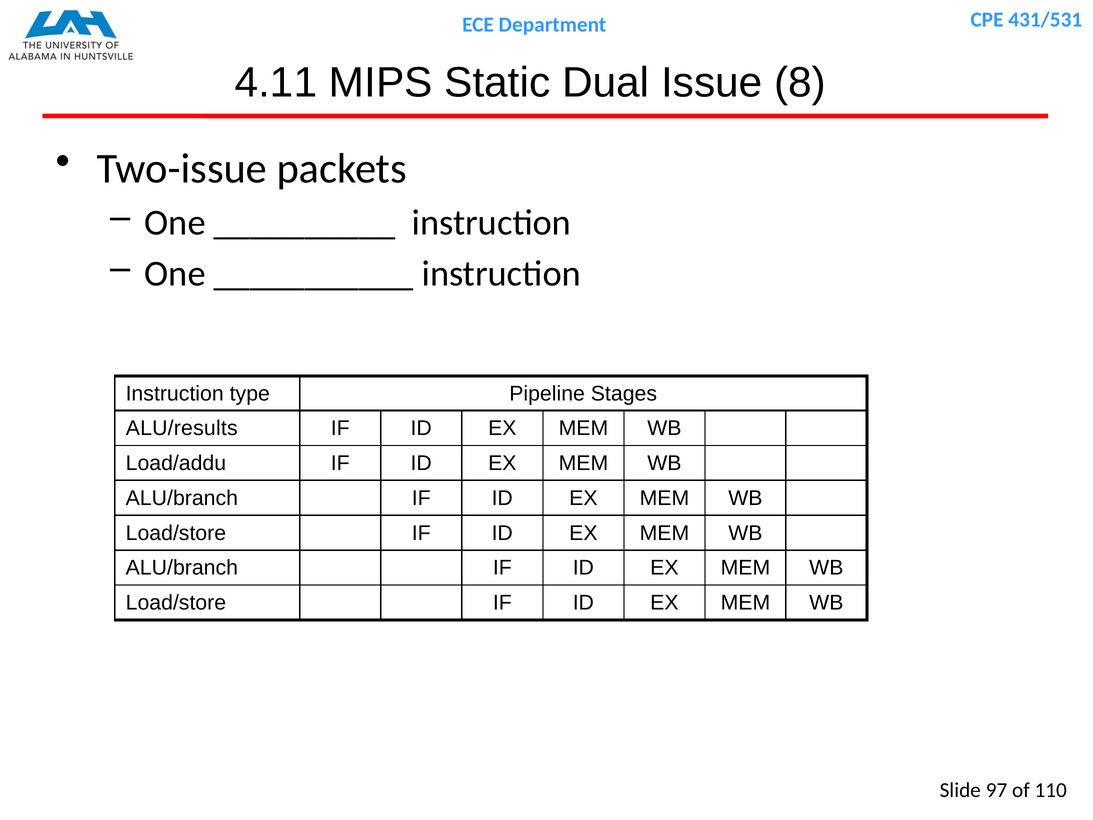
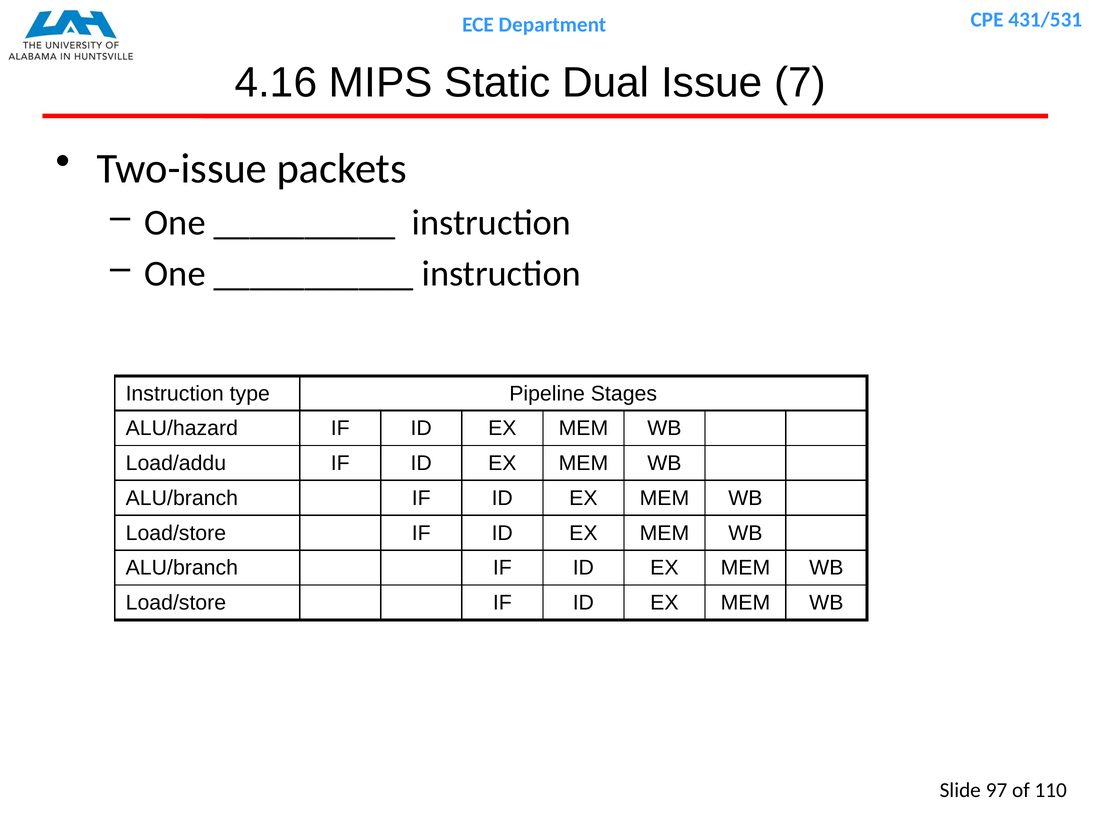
4.11: 4.11 -> 4.16
8: 8 -> 7
ALU/results: ALU/results -> ALU/hazard
